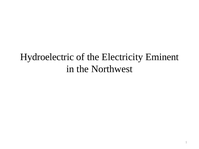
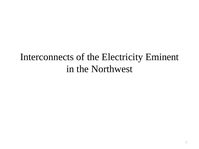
Hydroelectric: Hydroelectric -> Interconnects
